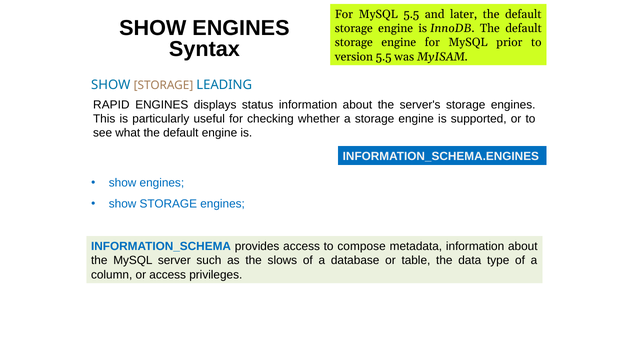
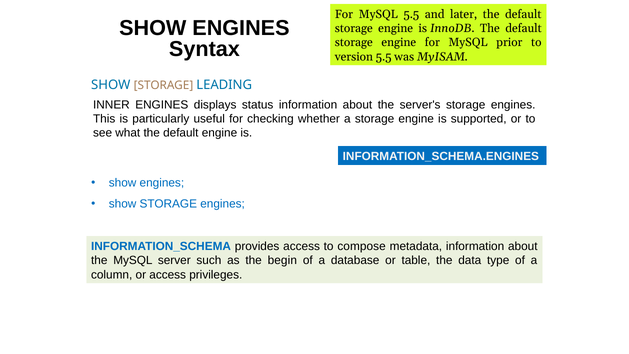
RAPID: RAPID -> INNER
slows: slows -> begin
